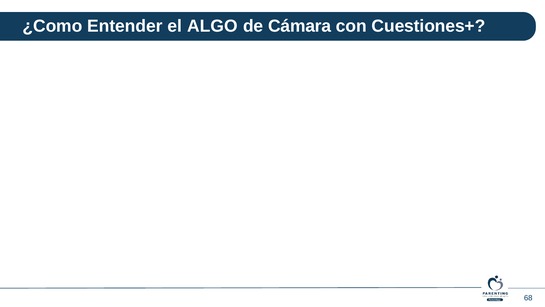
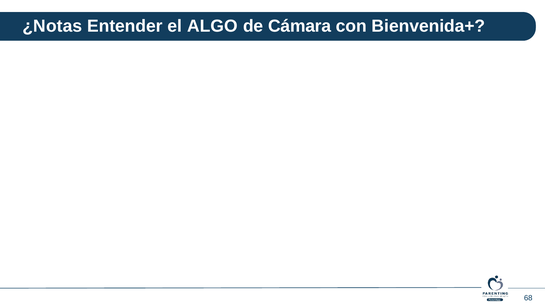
¿Como: ¿Como -> ¿Notas
Cuestiones+: Cuestiones+ -> Bienvenida+
